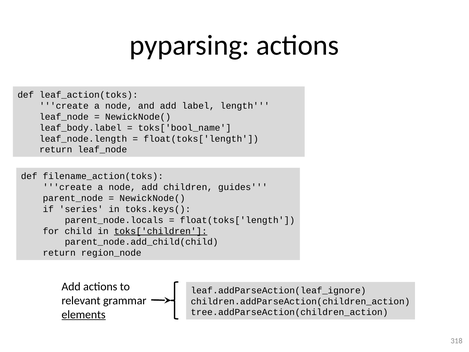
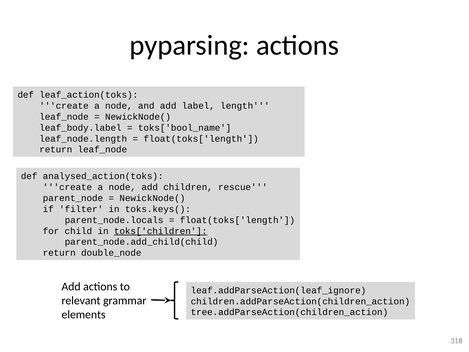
filename_action(toks: filename_action(toks -> analysed_action(toks
guides: guides -> rescue
series: series -> filter
region_node: region_node -> double_node
elements underline: present -> none
